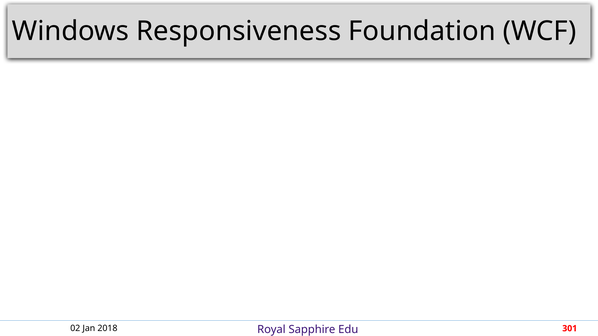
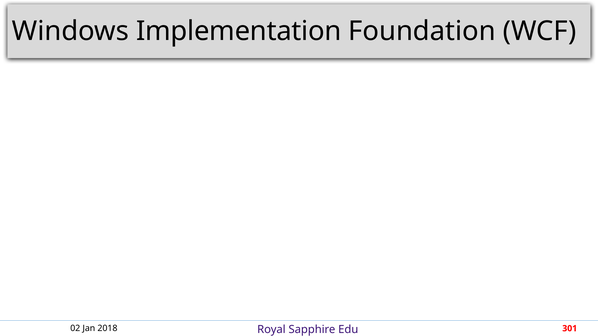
Responsiveness: Responsiveness -> Implementation
